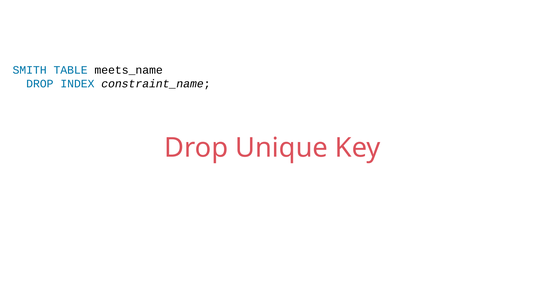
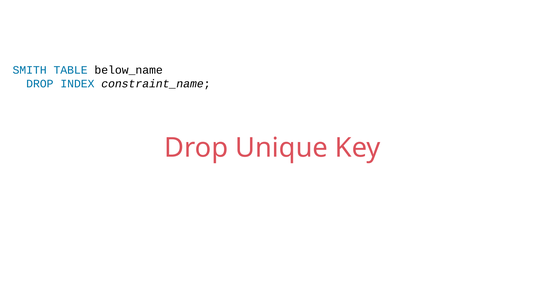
meets_name: meets_name -> below_name
